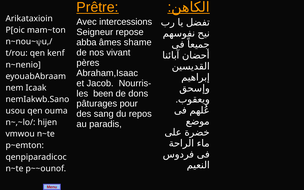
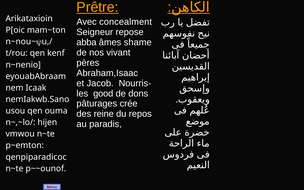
intercessions: intercessions -> concealment
been: been -> good
pour: pour -> crée
sang: sang -> reine
